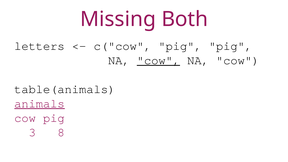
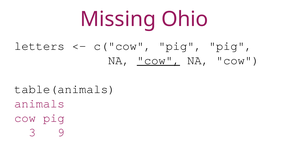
Both: Both -> Ohio
animals underline: present -> none
8: 8 -> 9
